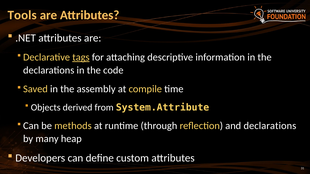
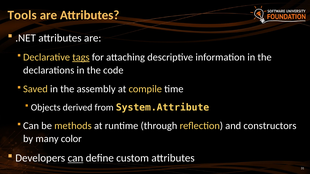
and declarations: declarations -> constructors
heap: heap -> color
can at (75, 158) underline: none -> present
